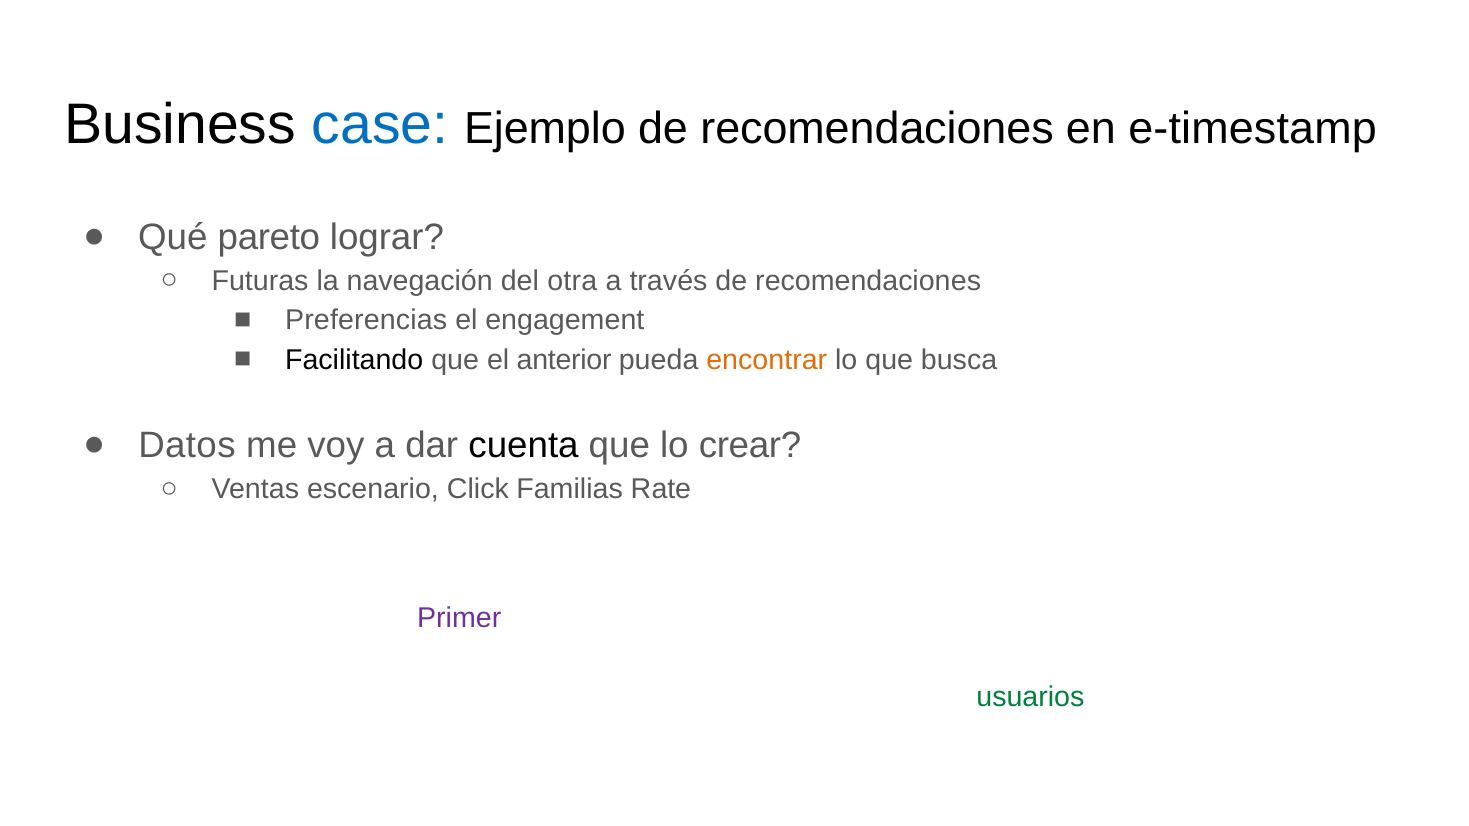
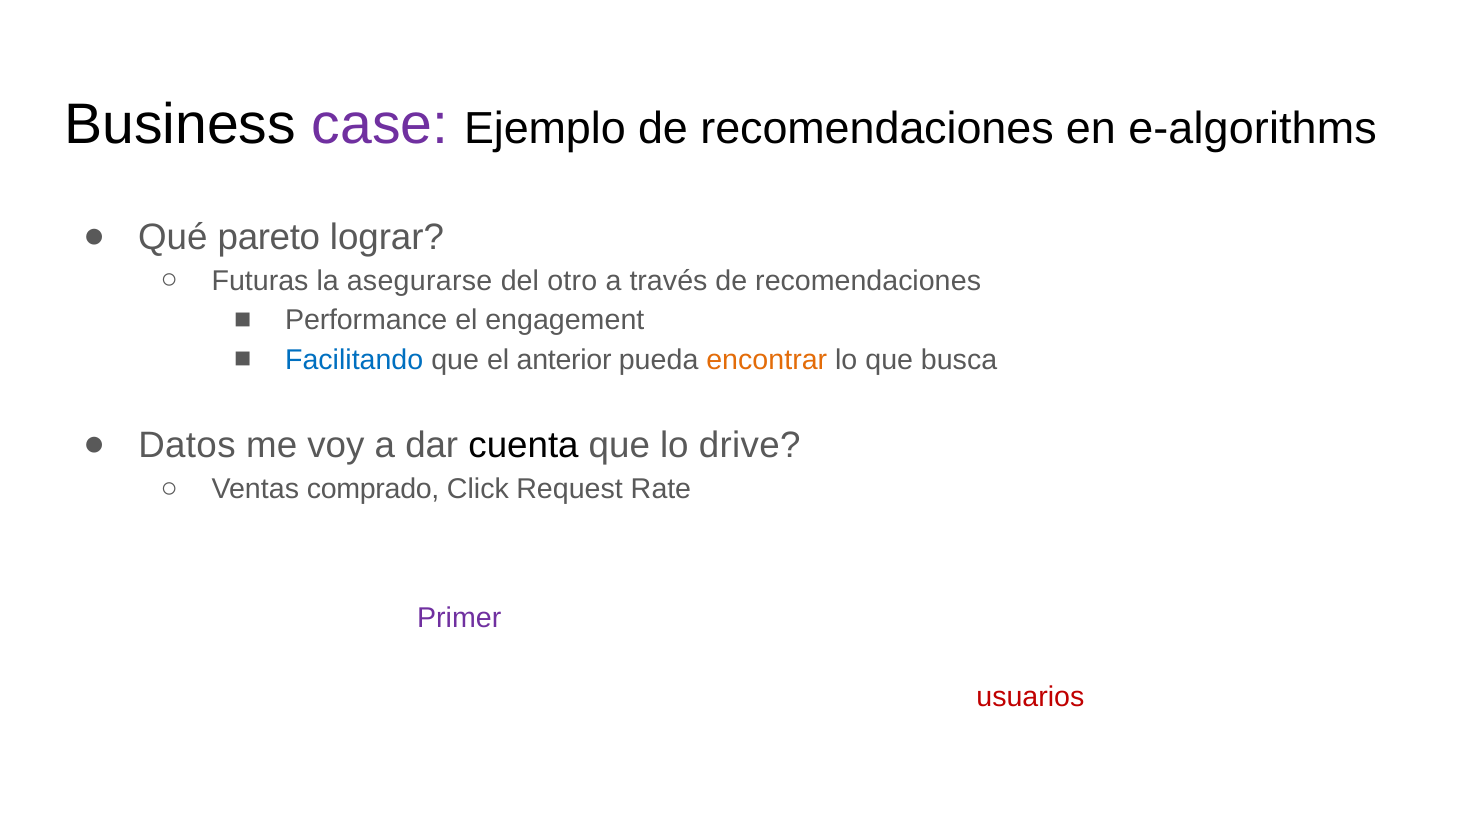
case colour: blue -> purple
e-timestamp: e-timestamp -> e-algorithms
la navegación: navegación -> asegurarse
otra: otra -> otro
Preferencias: Preferencias -> Performance
Facilitando colour: black -> blue
crear: crear -> drive
escenario: escenario -> comprado
Familias: Familias -> Request
usuarios colour: green -> red
